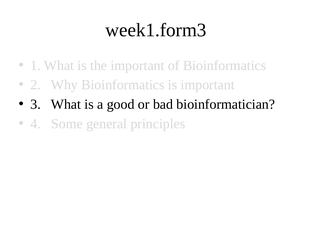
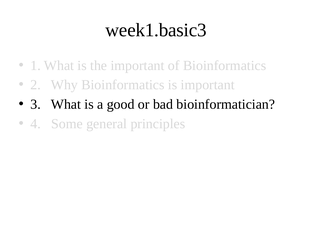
week1.form3: week1.form3 -> week1.basic3
